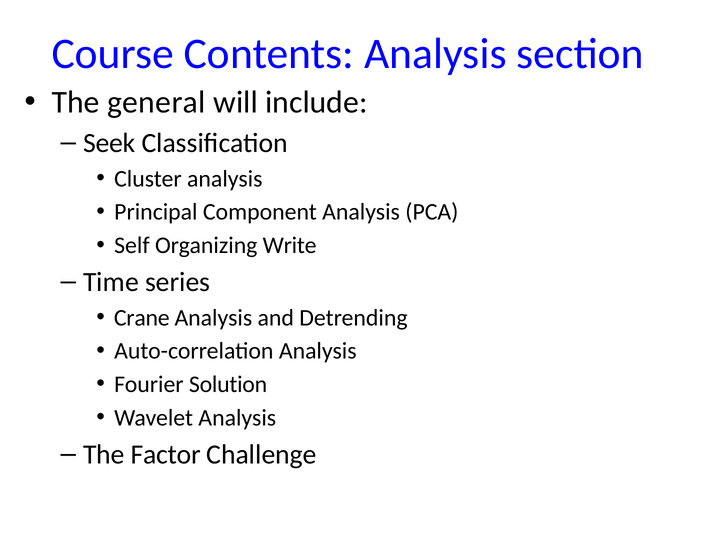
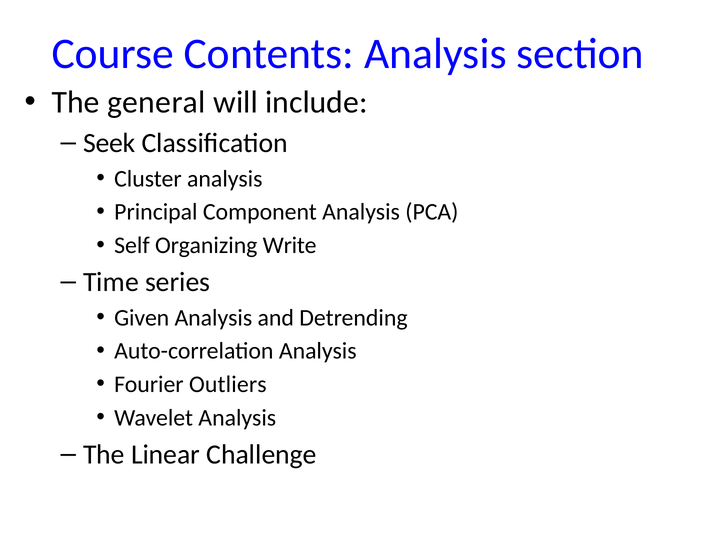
Crane: Crane -> Given
Solution: Solution -> Outliers
Factor: Factor -> Linear
